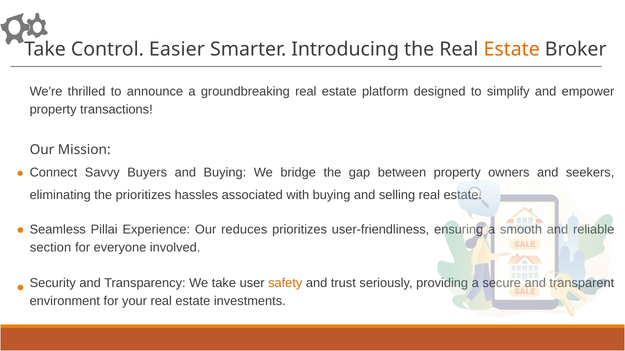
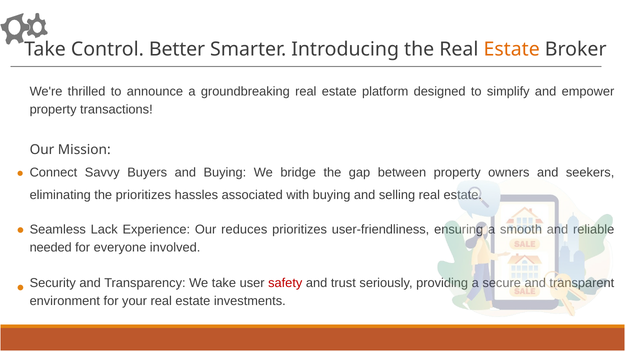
Easier: Easier -> Better
Pillai: Pillai -> Lack
section: section -> needed
safety colour: orange -> red
